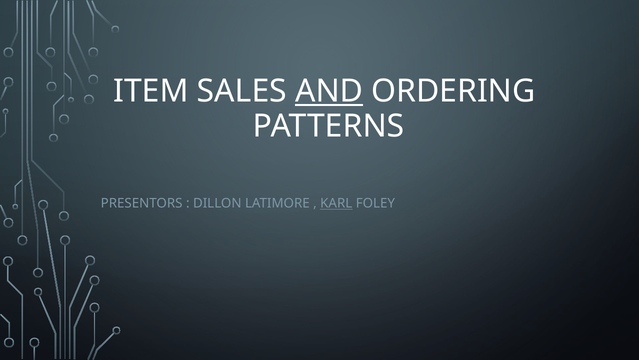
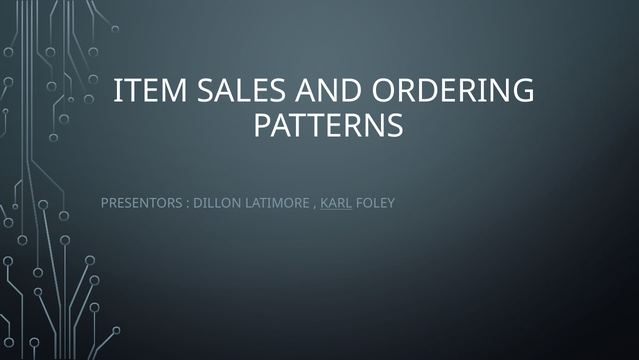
AND underline: present -> none
